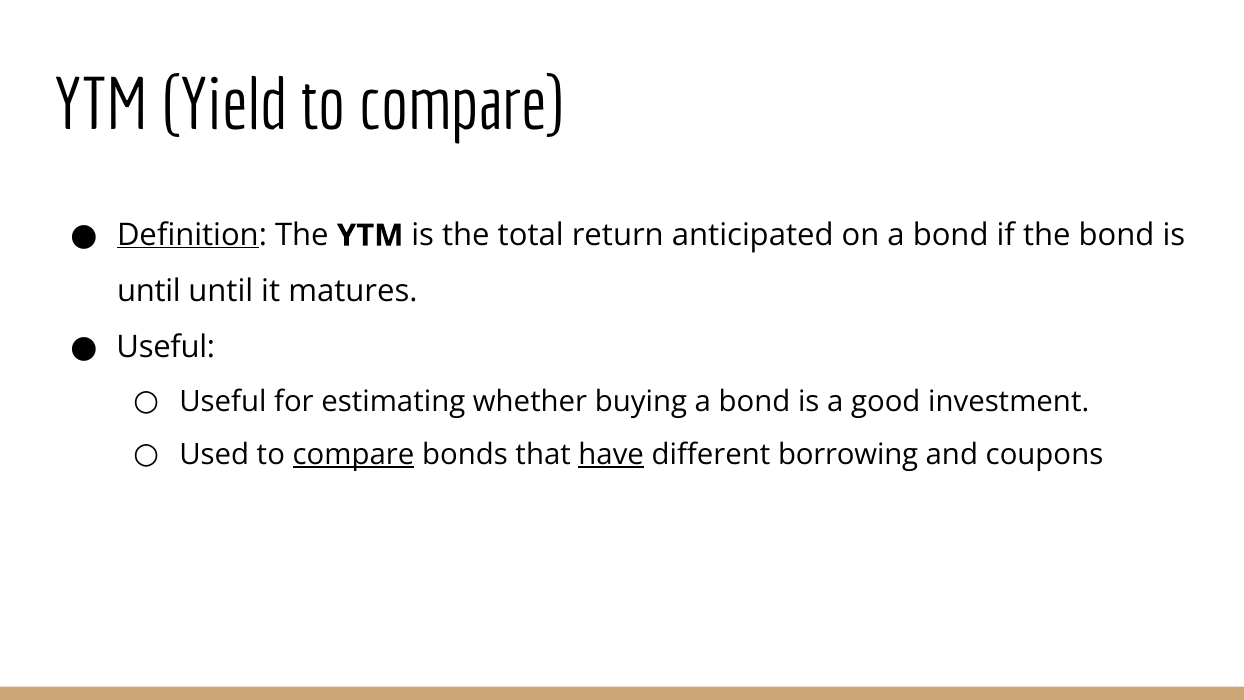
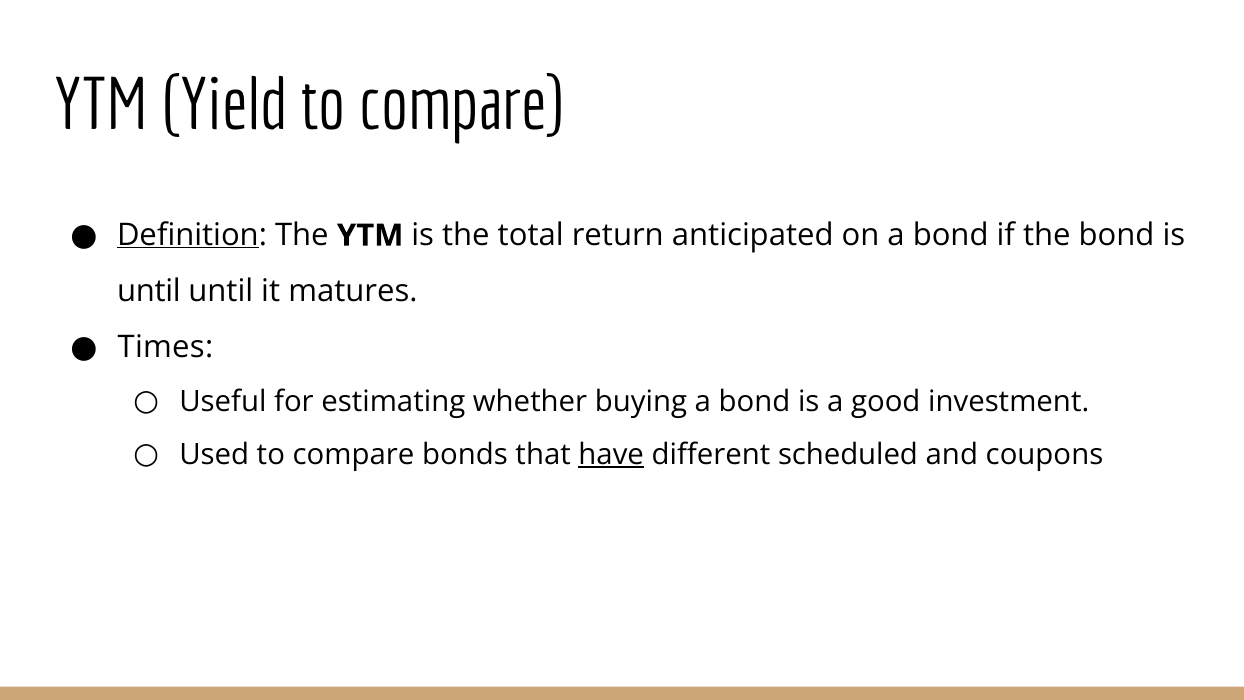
Useful at (166, 347): Useful -> Times
compare at (354, 454) underline: present -> none
borrowing: borrowing -> scheduled
